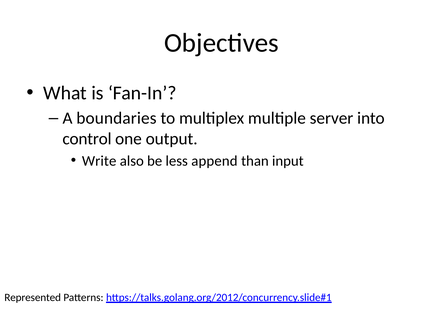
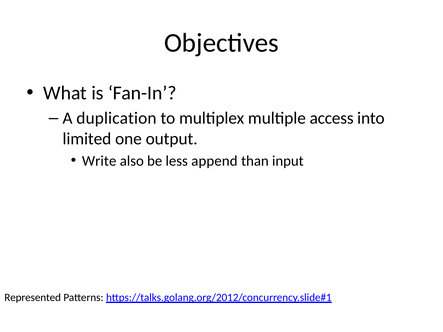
boundaries: boundaries -> duplication
server: server -> access
control: control -> limited
